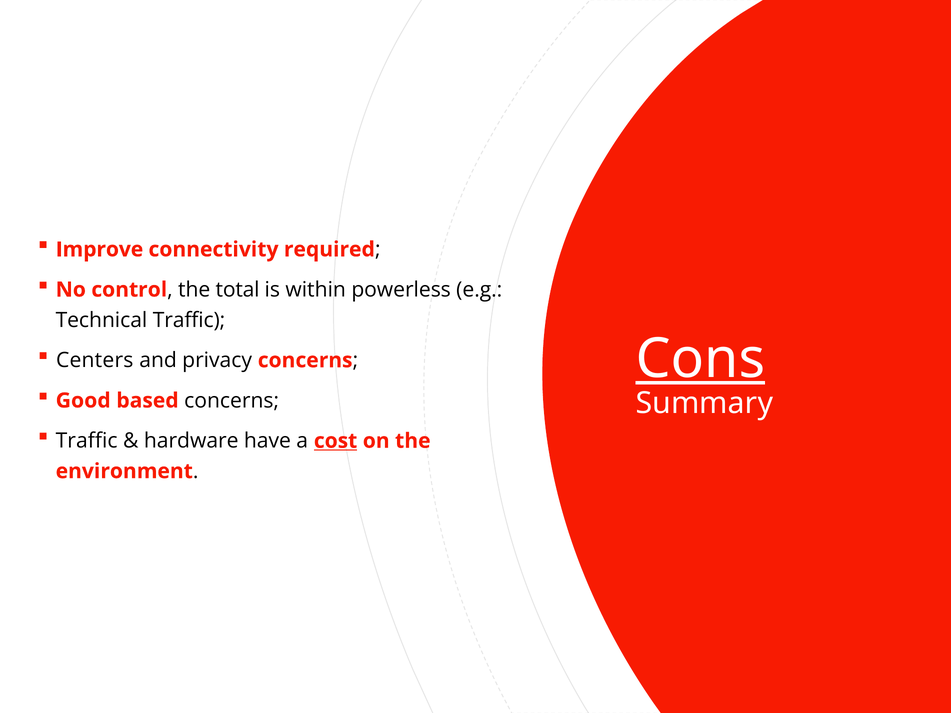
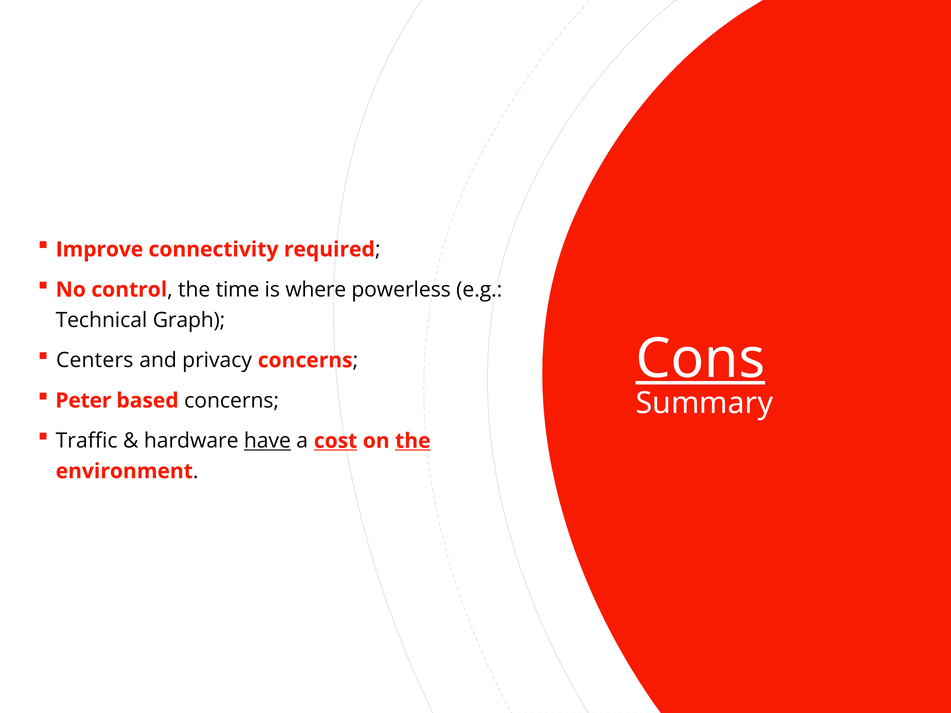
total: total -> time
within: within -> where
Technical Traffic: Traffic -> Graph
Good: Good -> Peter
have underline: none -> present
the at (413, 441) underline: none -> present
